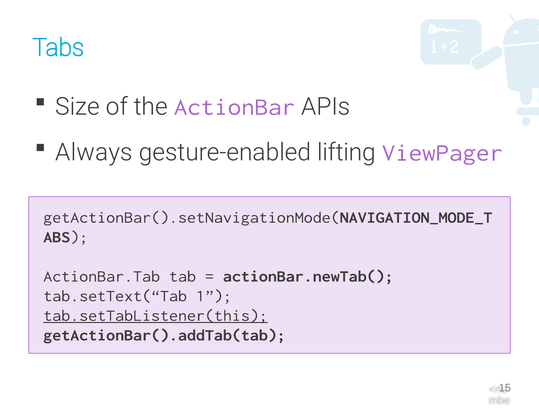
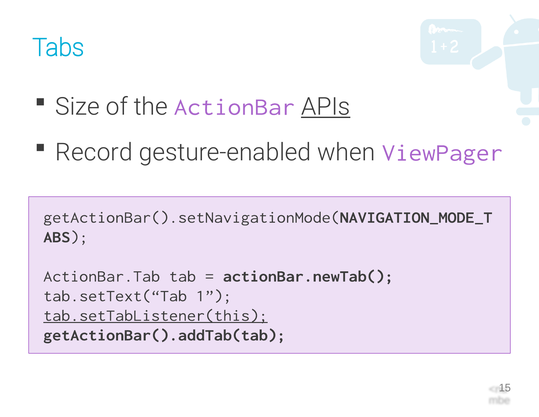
APIs underline: none -> present
Always: Always -> Record
lifting: lifting -> when
